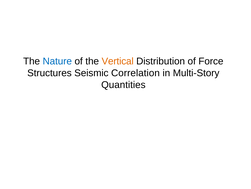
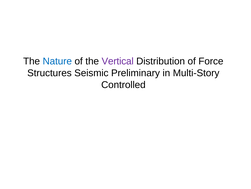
Vertical colour: orange -> purple
Correlation: Correlation -> Preliminary
Quantities: Quantities -> Controlled
